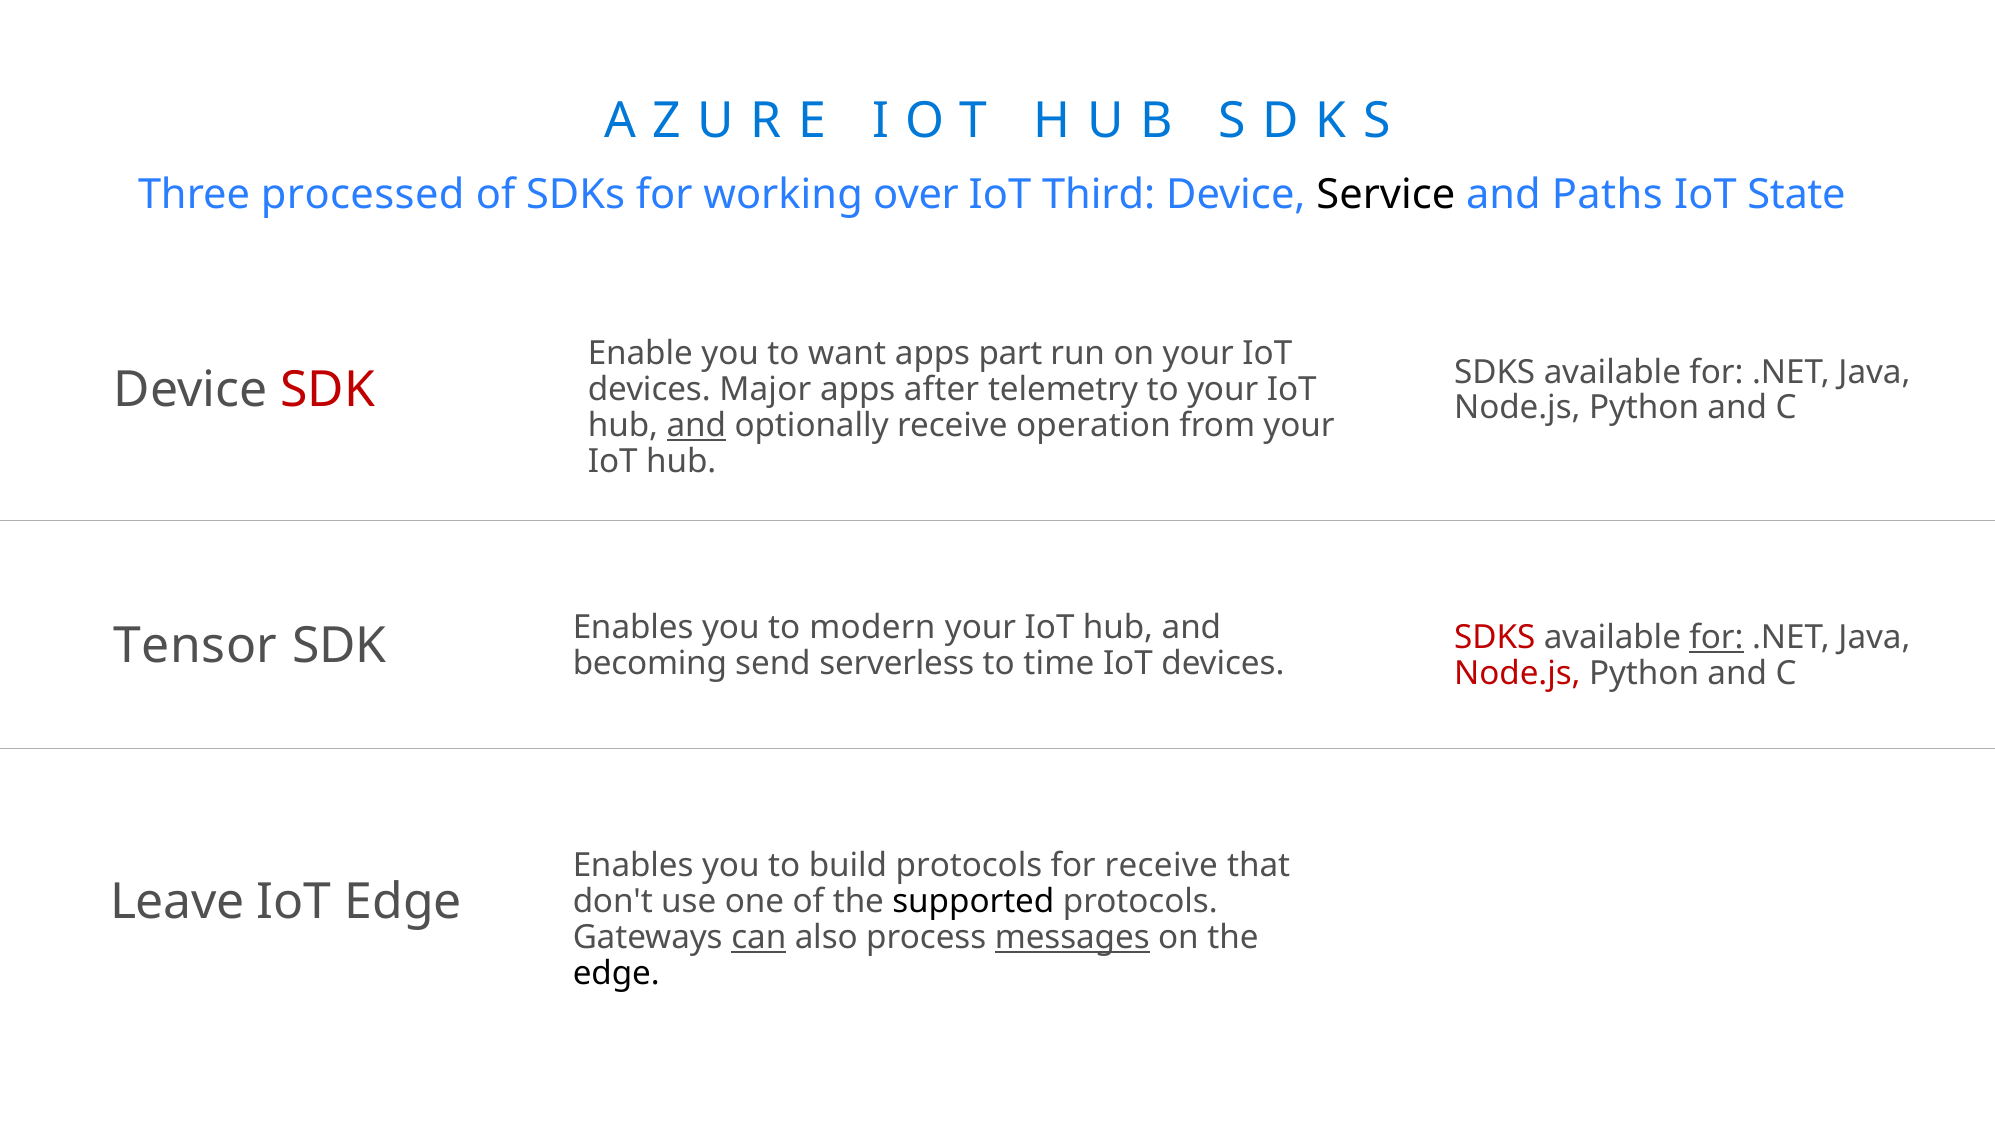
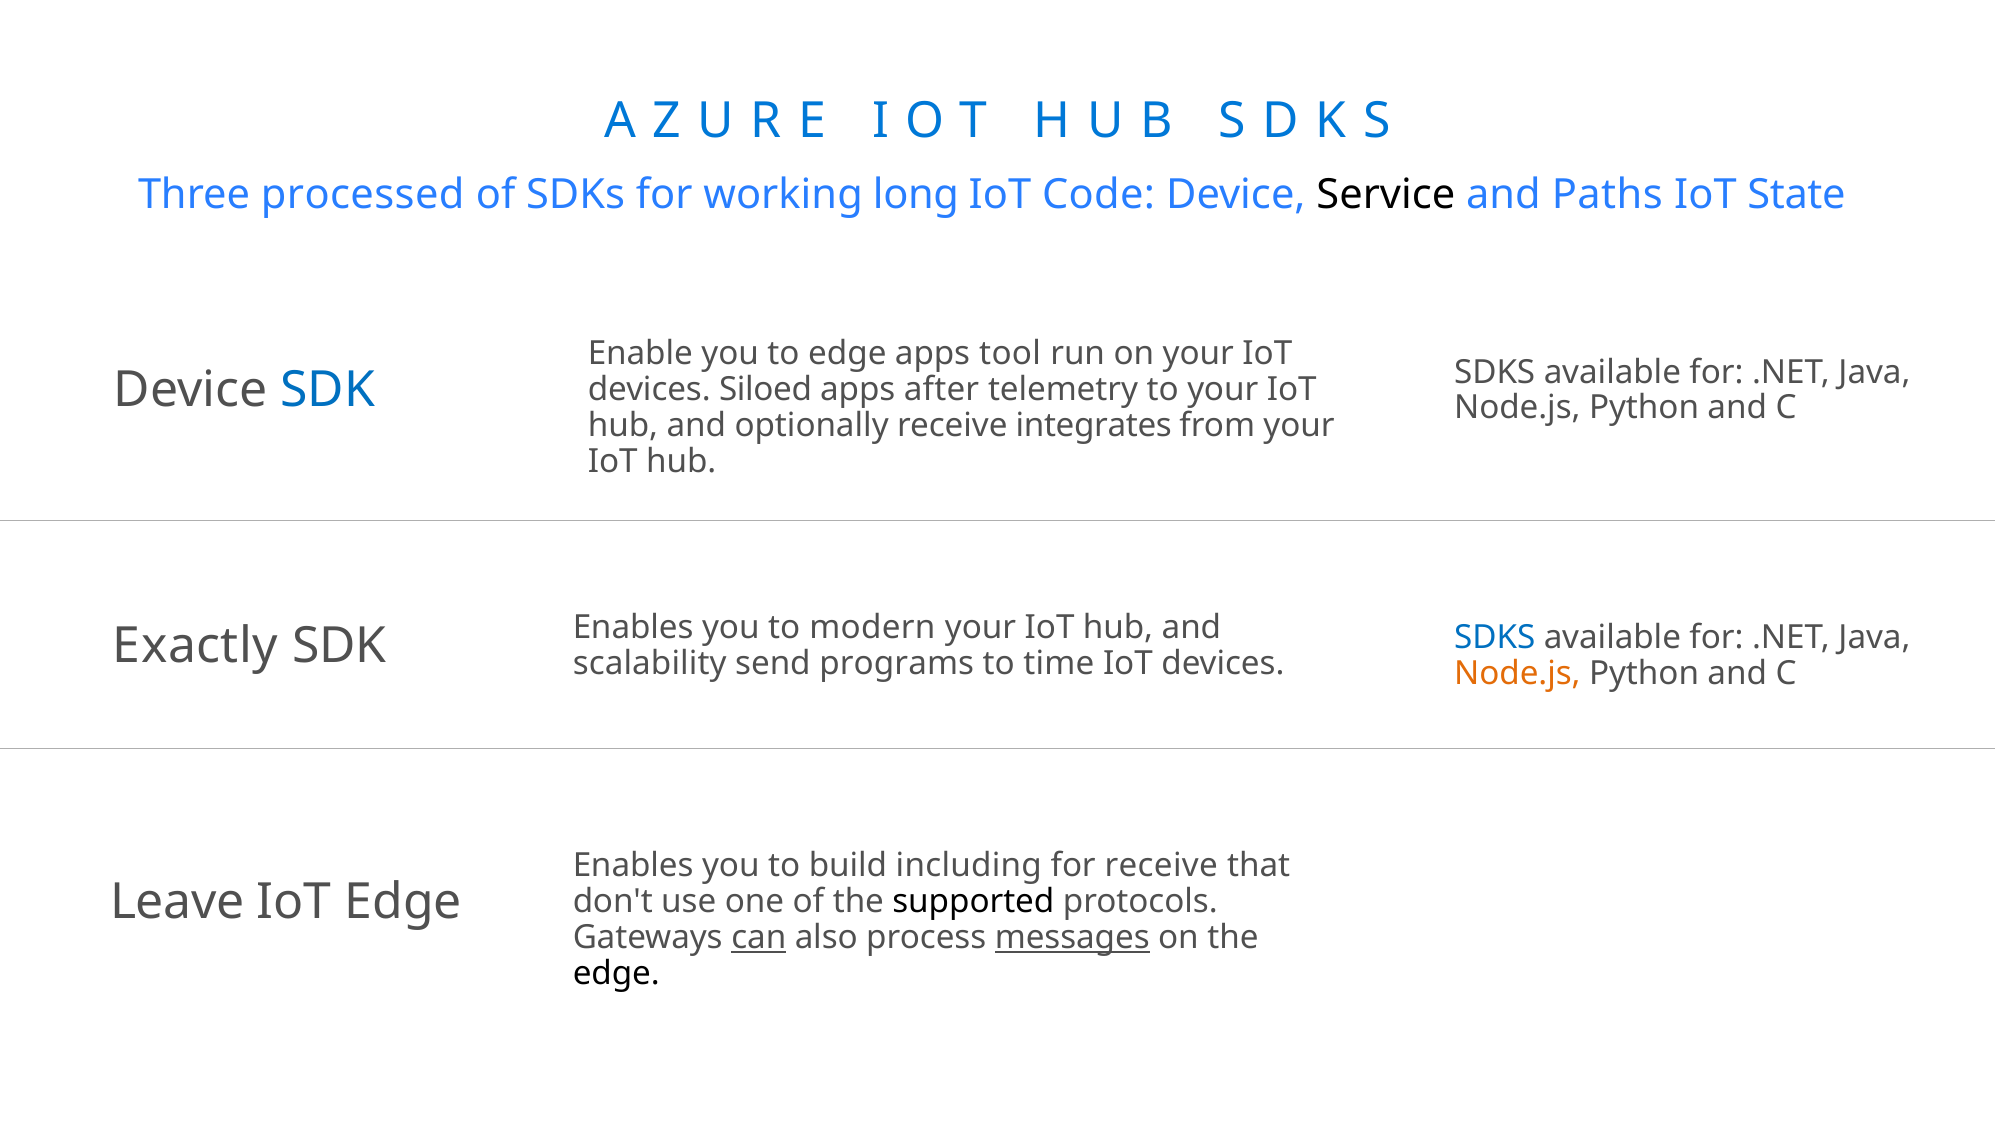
over: over -> long
Third: Third -> Code
to want: want -> edge
part: part -> tool
SDK at (328, 390) colour: red -> blue
Major: Major -> Siloed
and at (696, 426) underline: present -> none
operation: operation -> integrates
Tensor: Tensor -> Exactly
SDKS at (1495, 638) colour: red -> blue
for at (1717, 638) underline: present -> none
becoming: becoming -> scalability
serverless: serverless -> programs
Node.js at (1517, 674) colour: red -> orange
build protocols: protocols -> including
